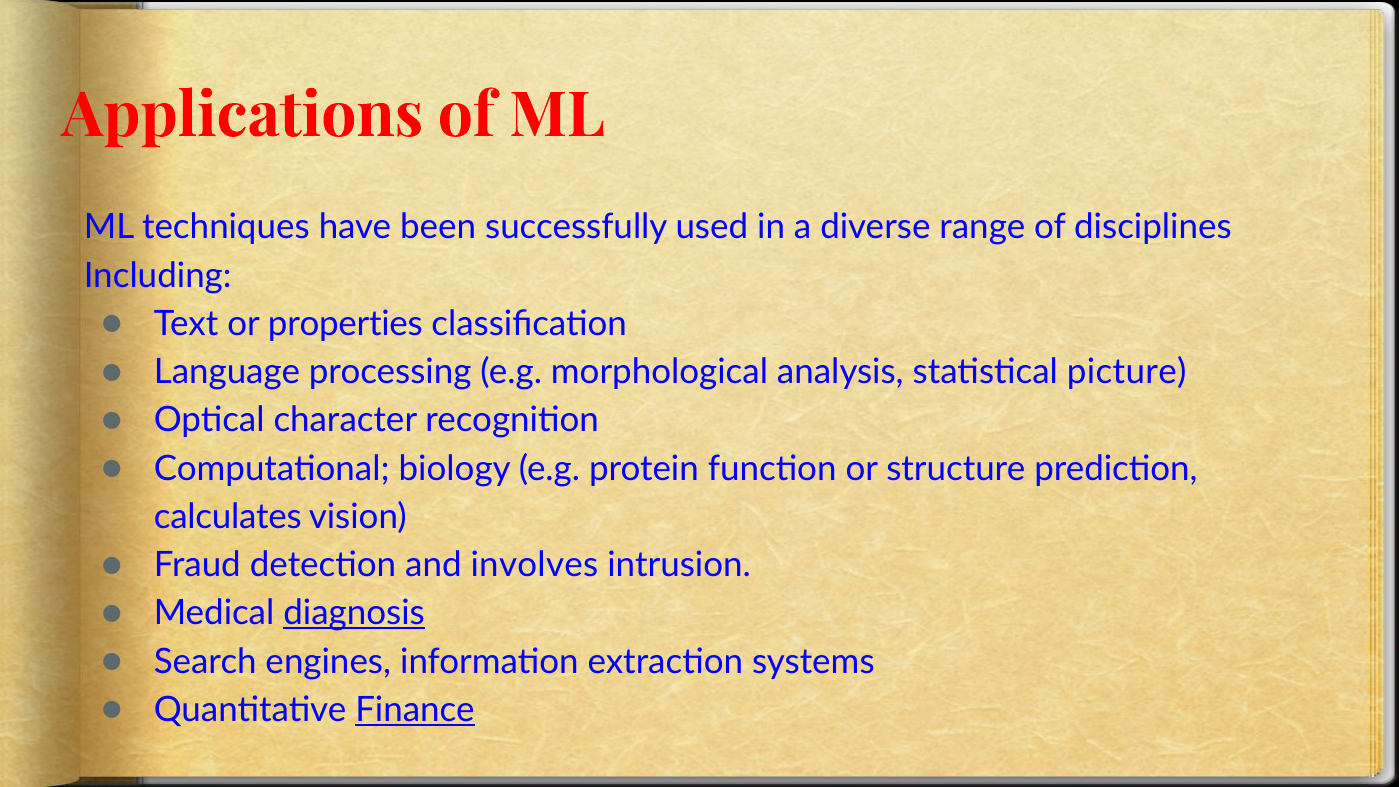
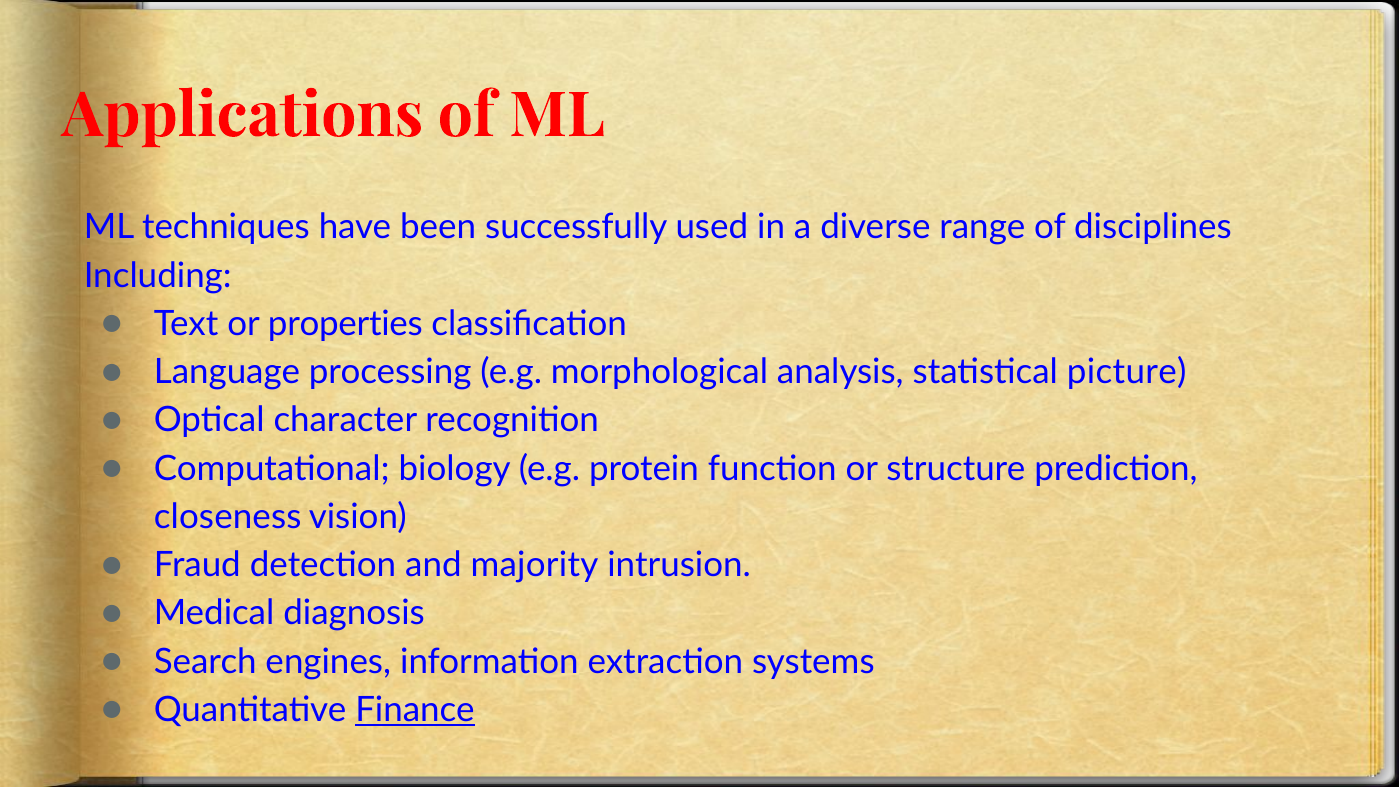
calculates: calculates -> closeness
involves: involves -> majority
diagnosis underline: present -> none
